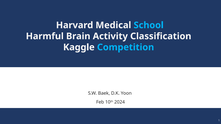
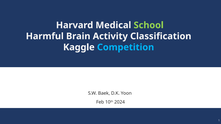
School colour: light blue -> light green
